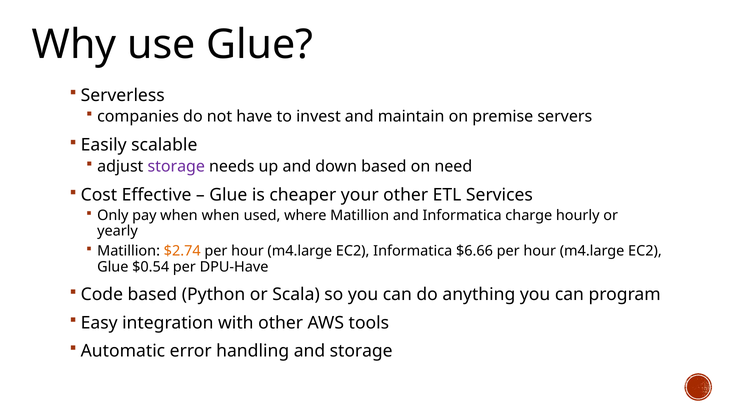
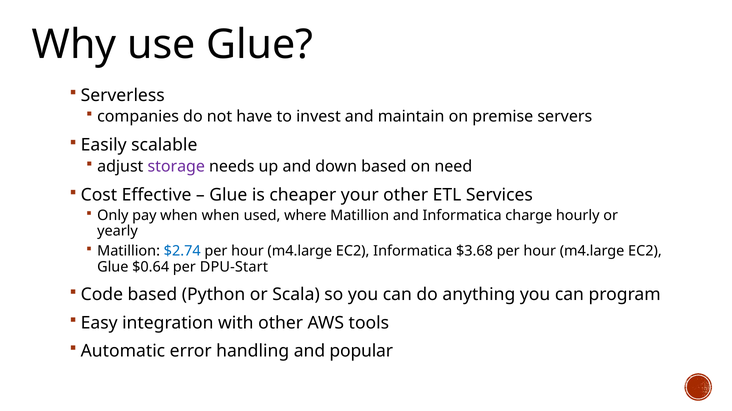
$2.74 colour: orange -> blue
$6.66: $6.66 -> $3.68
$0.54: $0.54 -> $0.64
DPU-Have: DPU-Have -> DPU-Start
and storage: storage -> popular
